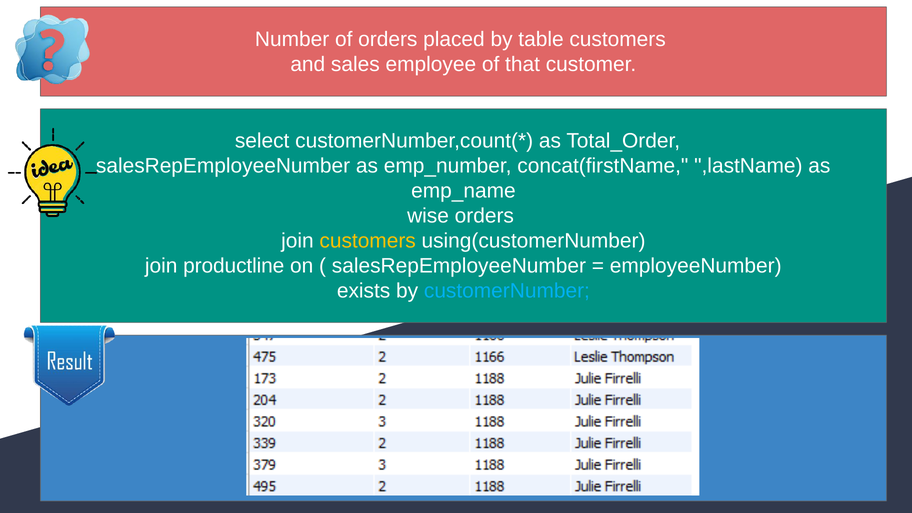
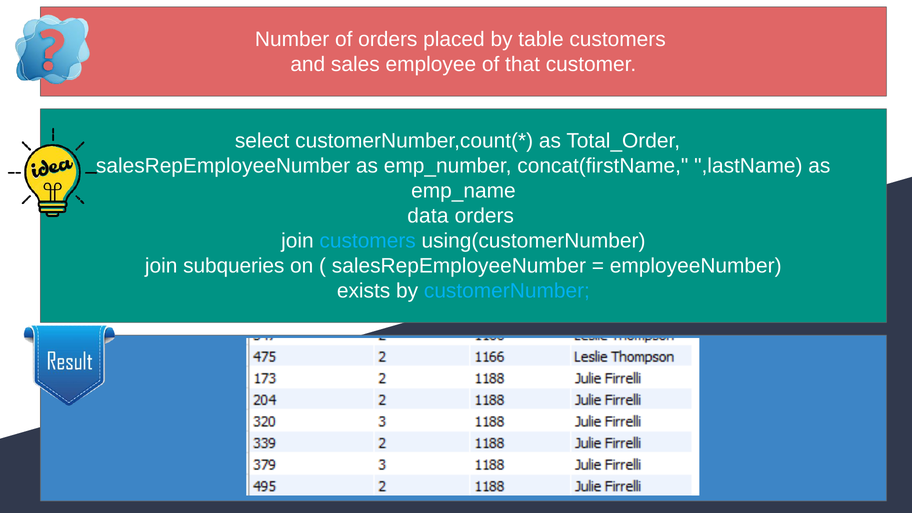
wise: wise -> data
customers at (368, 241) colour: yellow -> light blue
productline: productline -> subqueries
